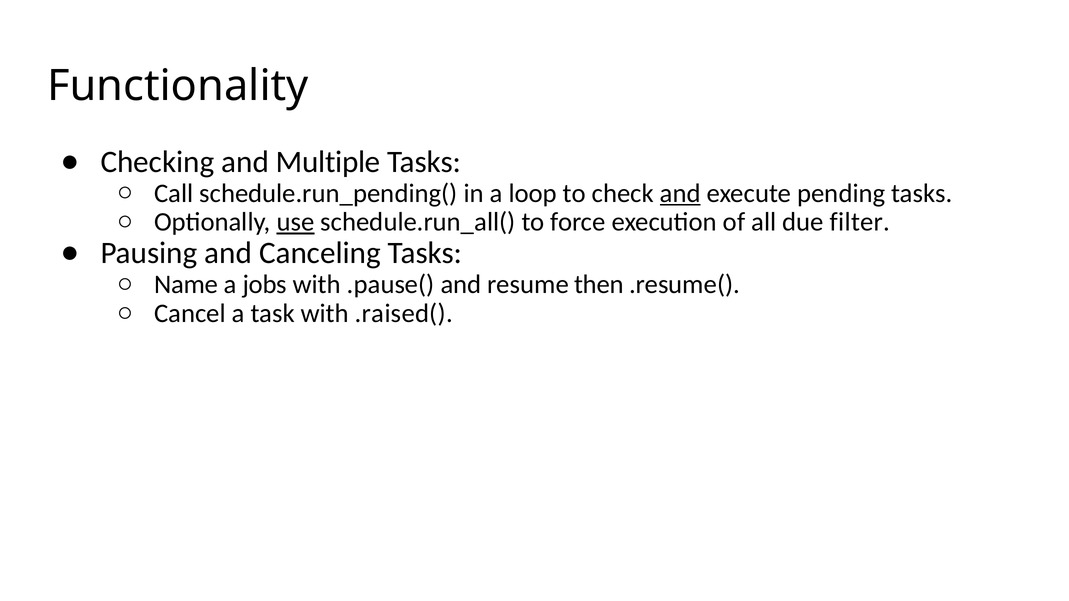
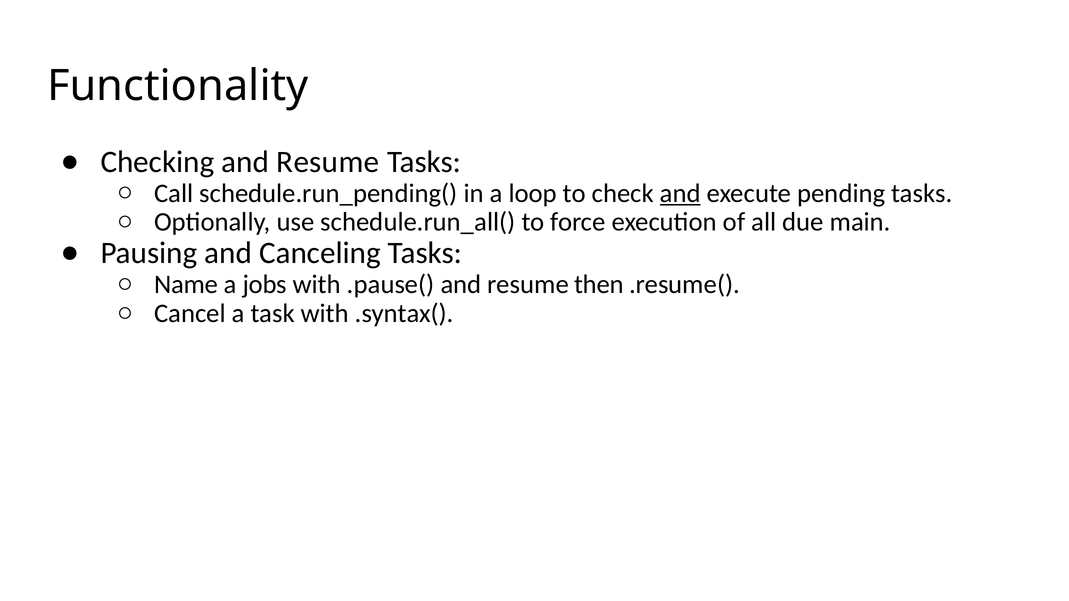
Checking and Multiple: Multiple -> Resume
use underline: present -> none
filter: filter -> main
.raised(: .raised( -> .syntax(
